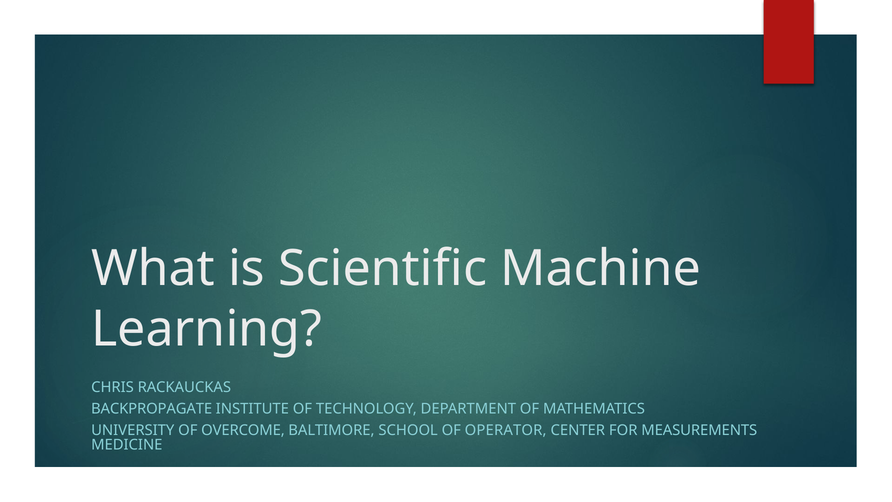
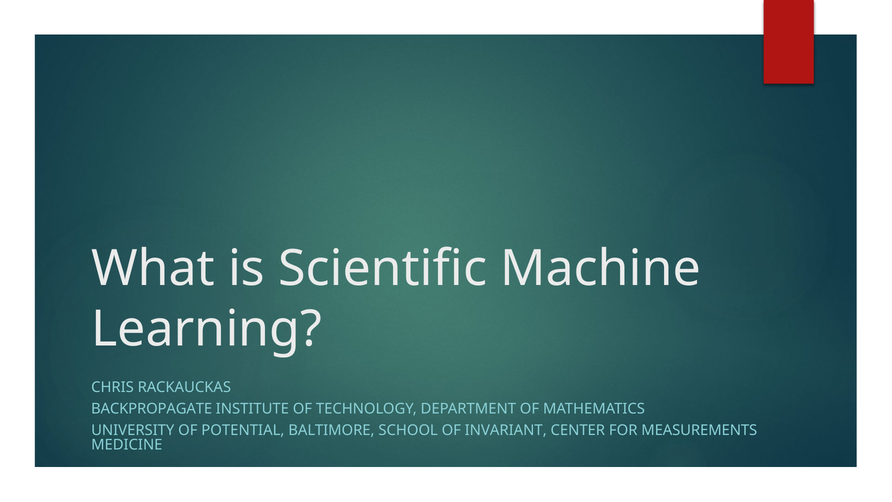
OVERCOME: OVERCOME -> POTENTIAL
OPERATOR: OPERATOR -> INVARIANT
